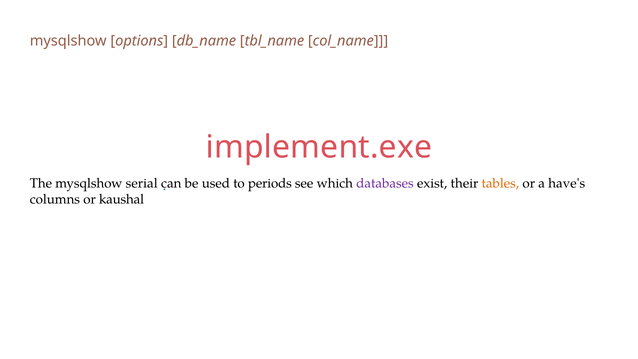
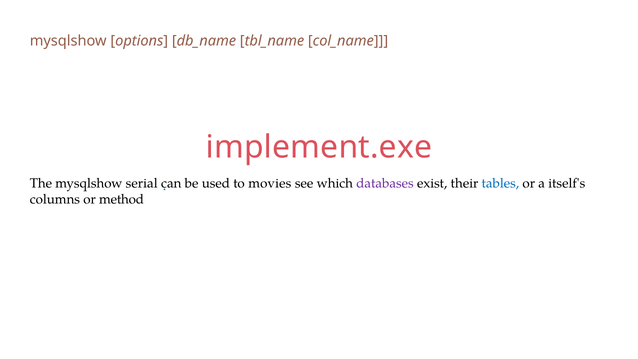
periods: periods -> movies
tables colour: orange -> blue
have's: have's -> itself's
kaushal: kaushal -> method
